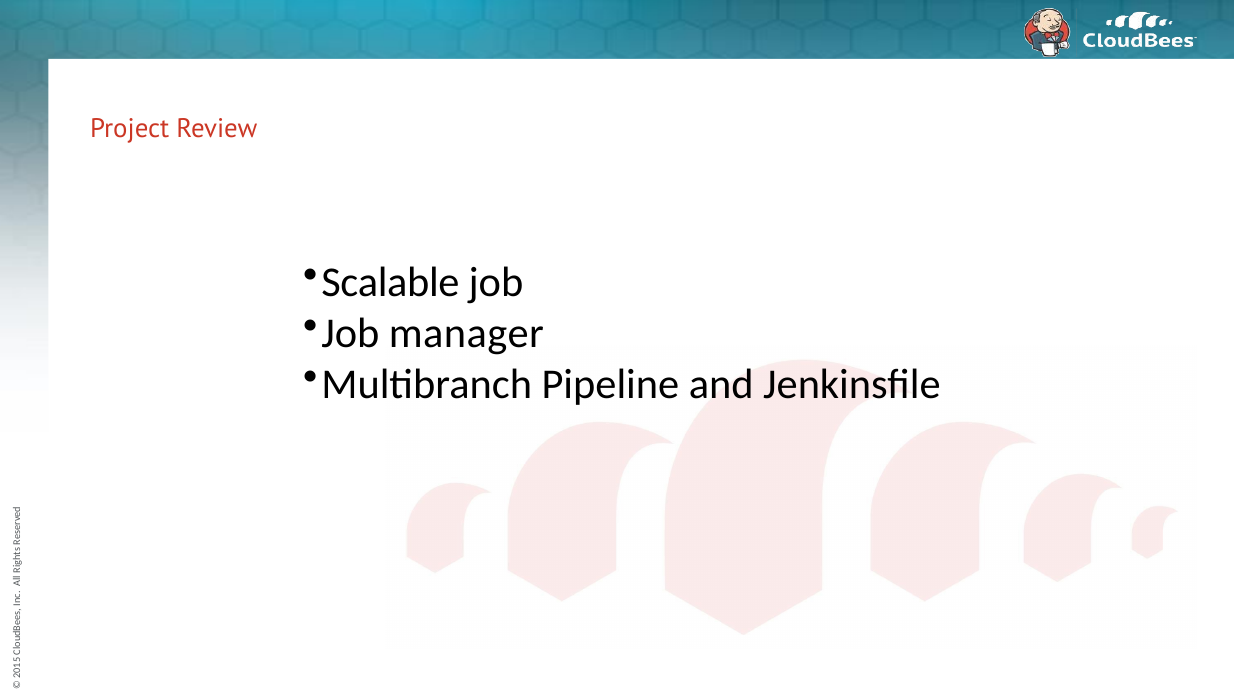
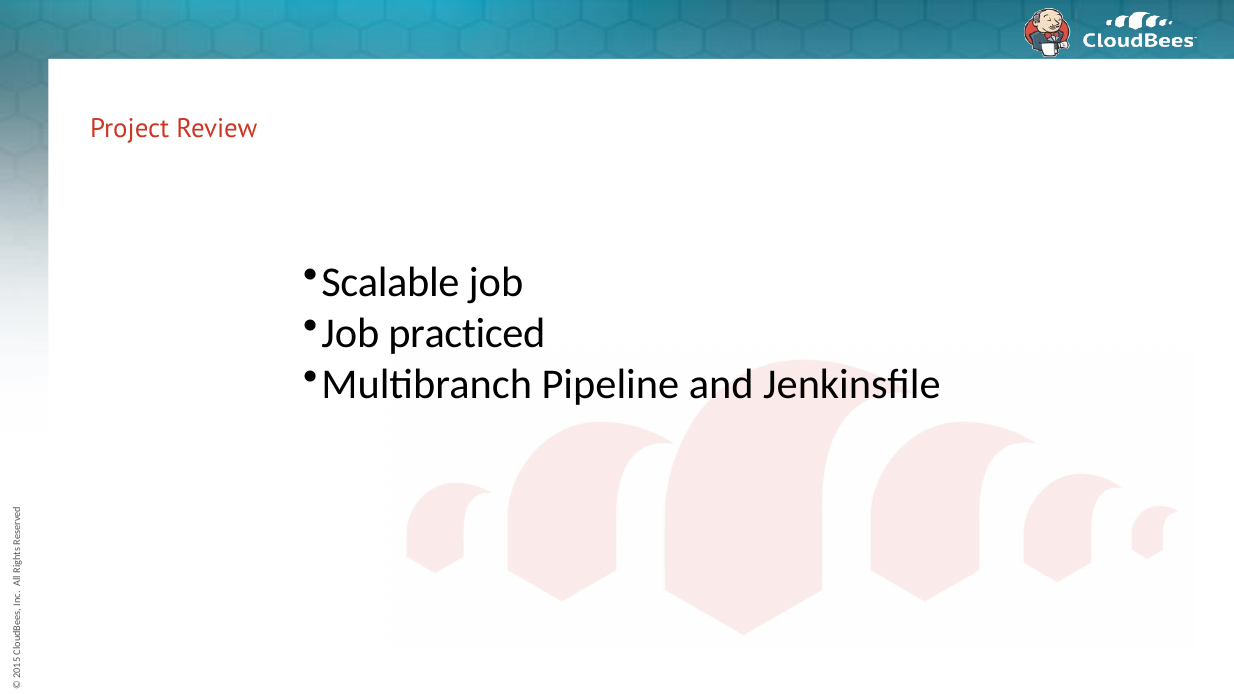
manager: manager -> practiced
